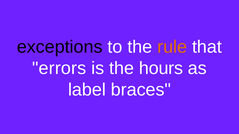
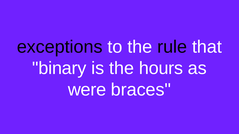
rule colour: orange -> black
errors: errors -> binary
label: label -> were
